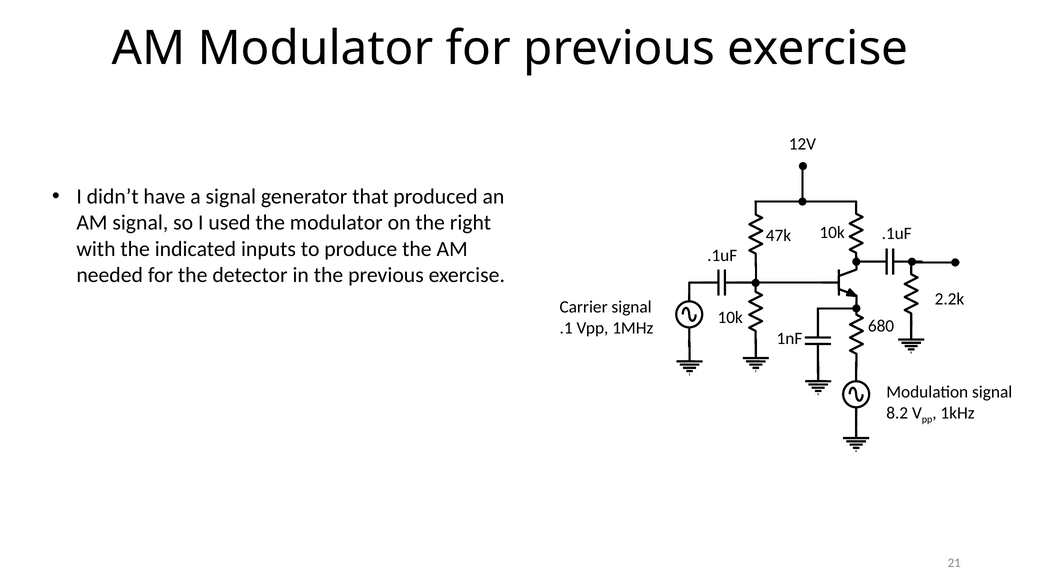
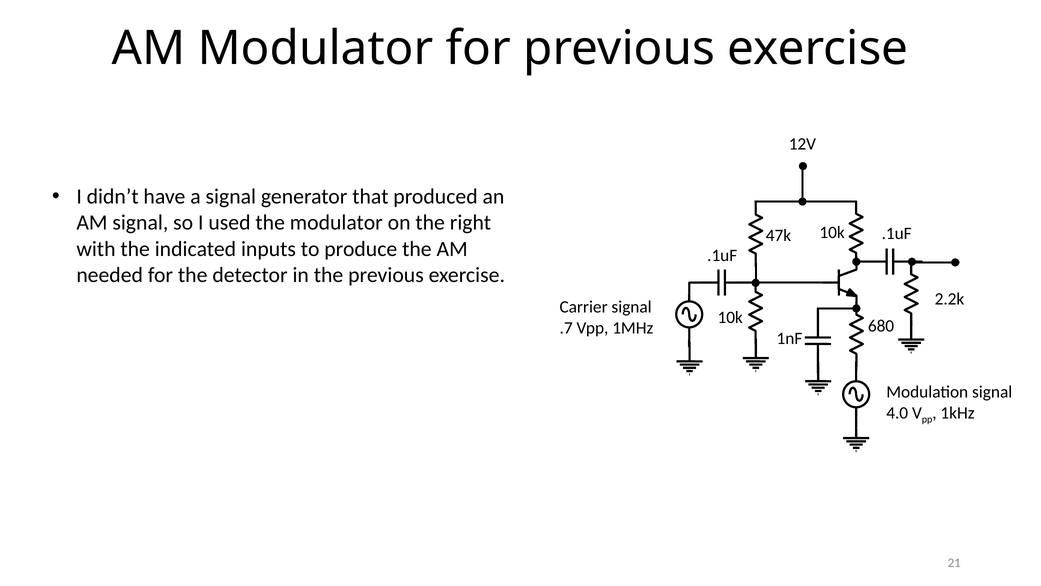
.1: .1 -> .7
8.2: 8.2 -> 4.0
